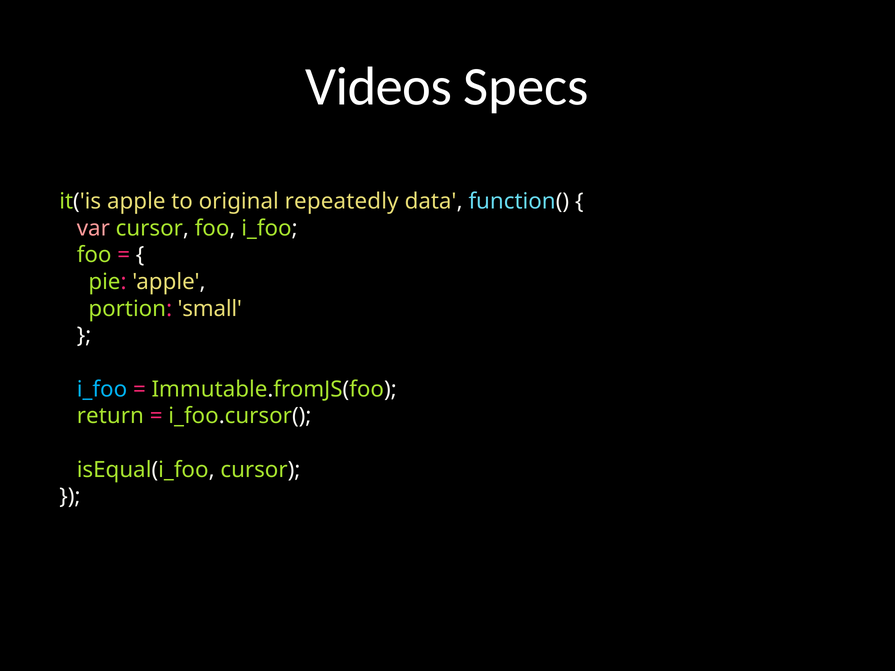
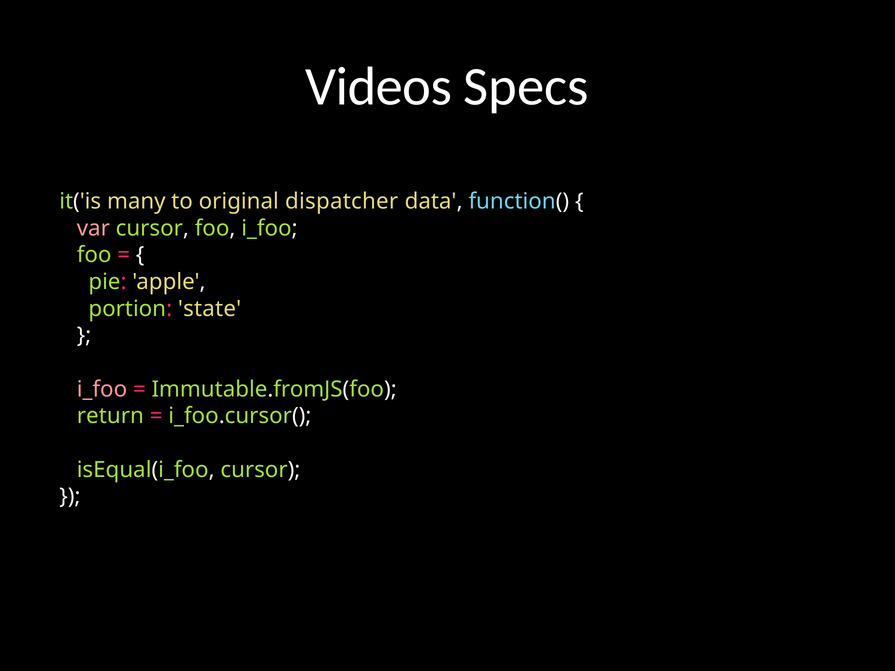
it('is apple: apple -> many
repeatedly: repeatedly -> dispatcher
small: small -> state
i_foo at (102, 389) colour: light blue -> pink
